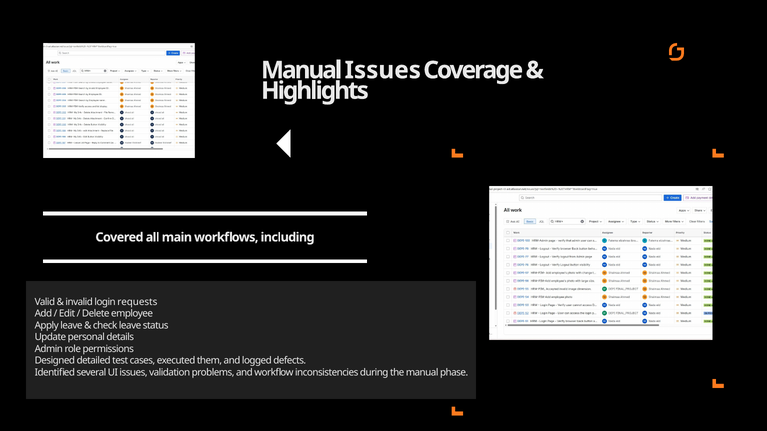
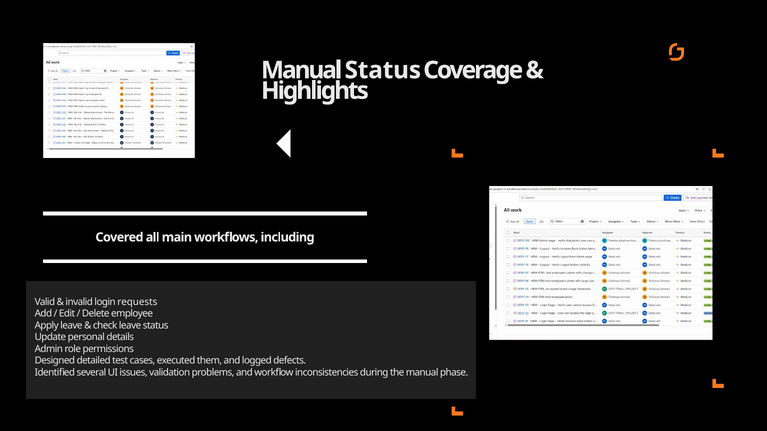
Manual Issues: Issues -> Status
